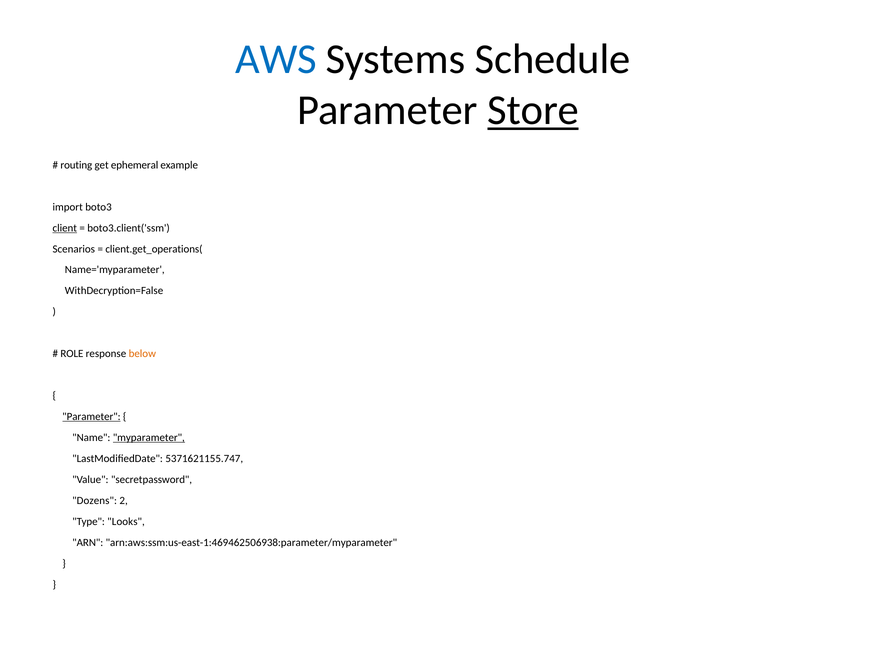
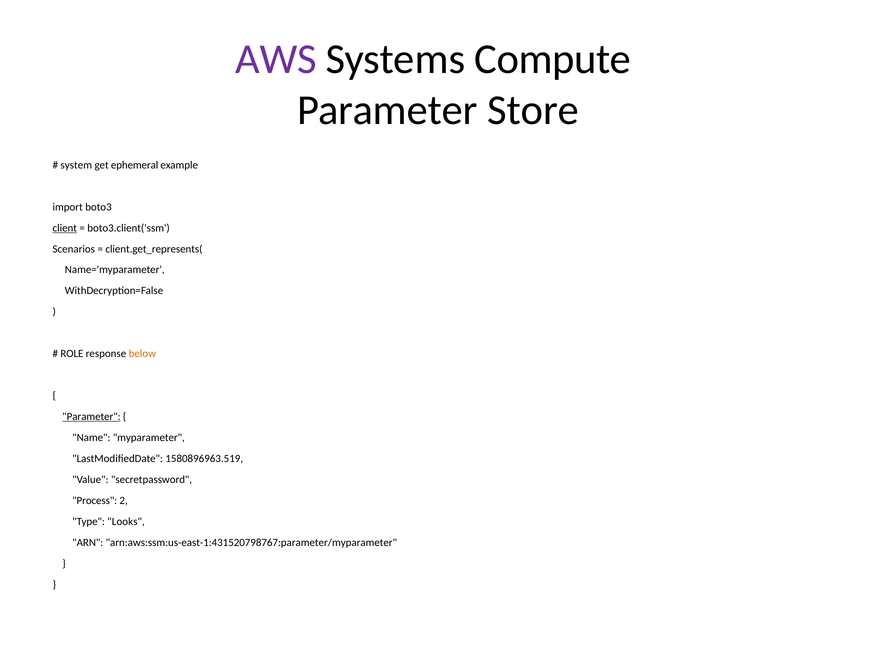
AWS colour: blue -> purple
Schedule: Schedule -> Compute
Store underline: present -> none
routing: routing -> system
client.get_operations(: client.get_operations( -> client.get_represents(
myparameter underline: present -> none
5371621155.747: 5371621155.747 -> 1580896963.519
Dozens: Dozens -> Process
arn:aws:ssm:us-east-1:469462506938:parameter/myparameter: arn:aws:ssm:us-east-1:469462506938:parameter/myparameter -> arn:aws:ssm:us-east-1:431520798767:parameter/myparameter
